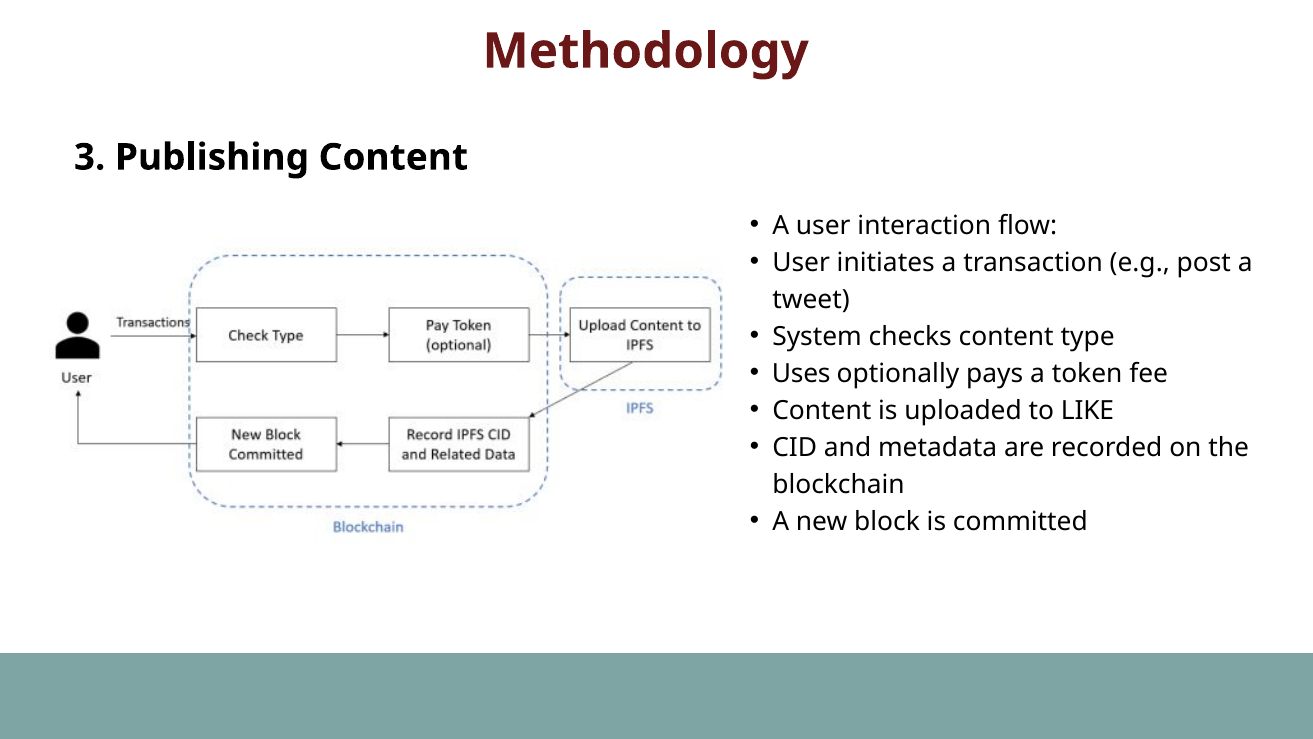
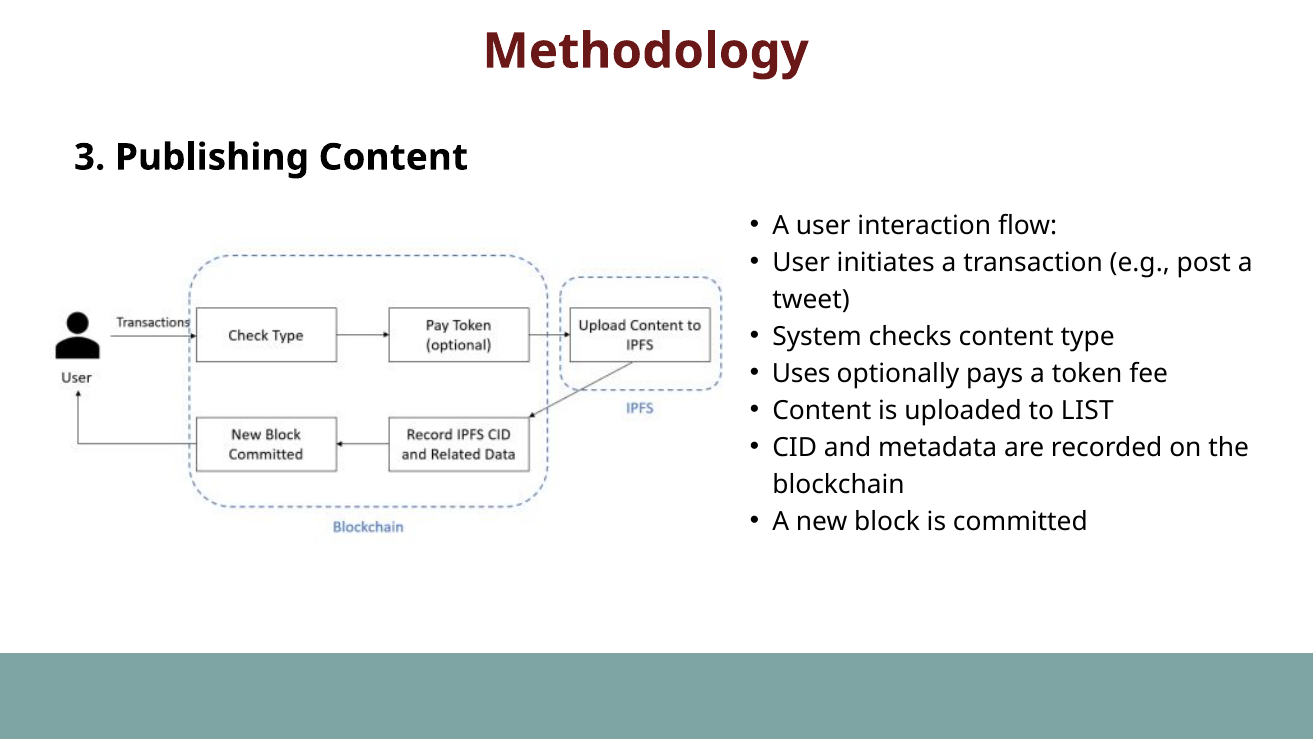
LIKE: LIKE -> LIST
